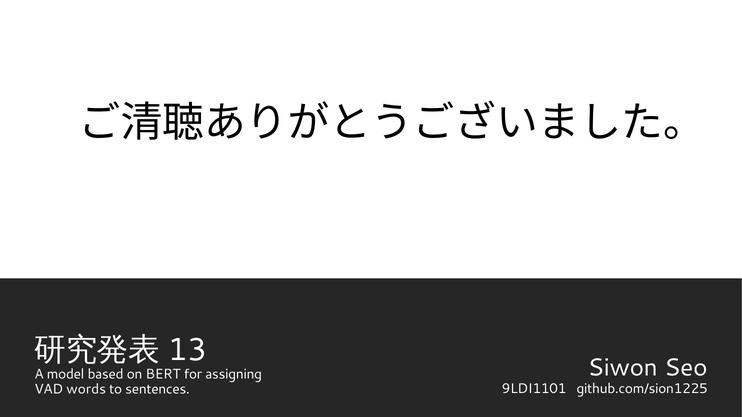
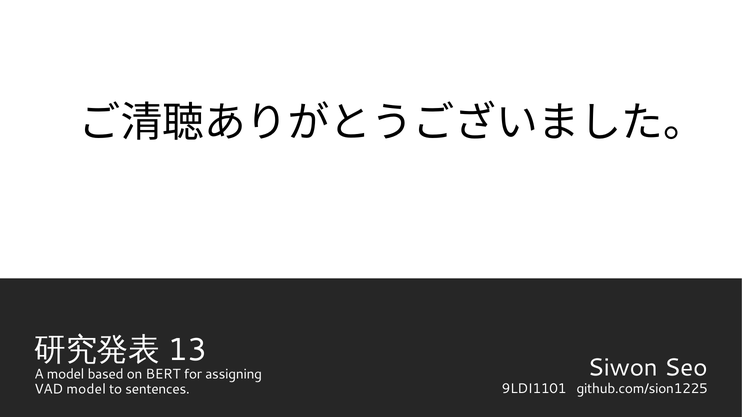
VAD words: words -> model
